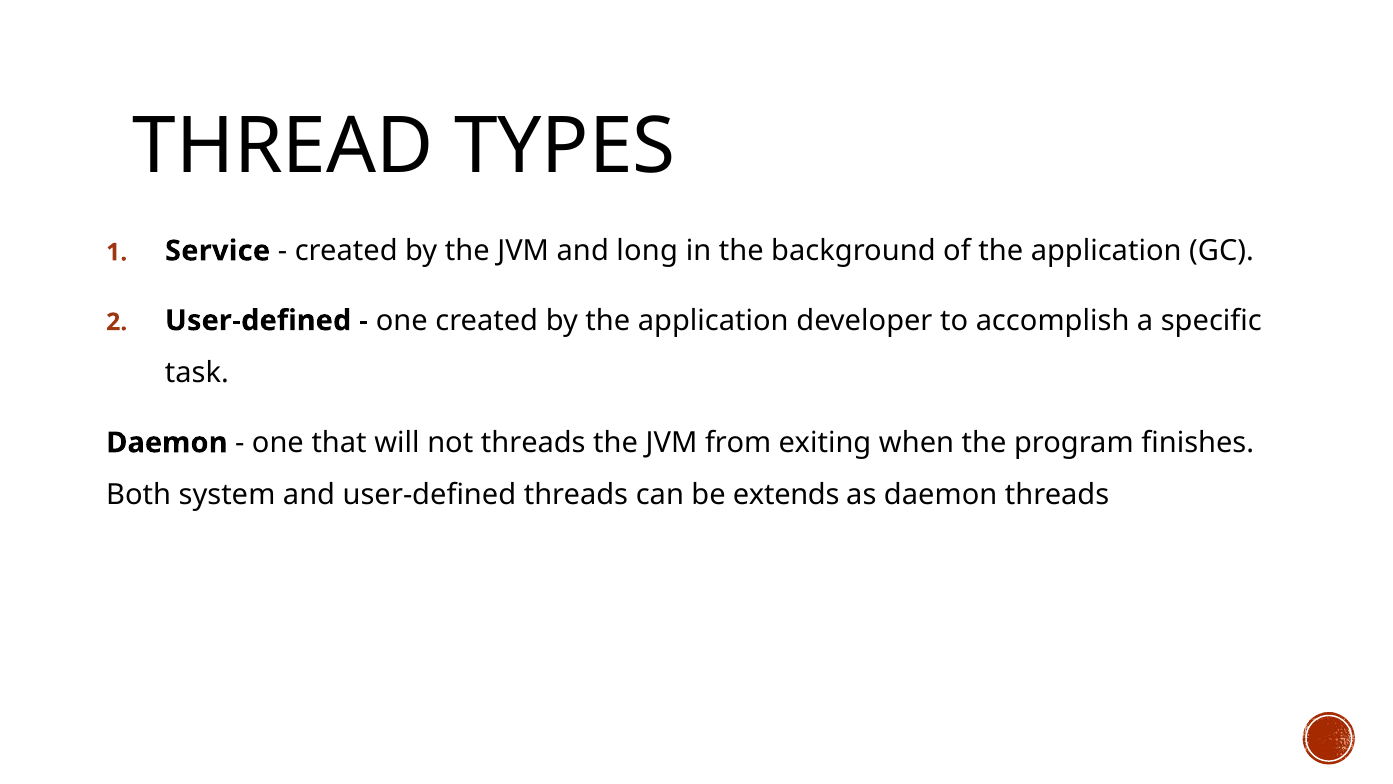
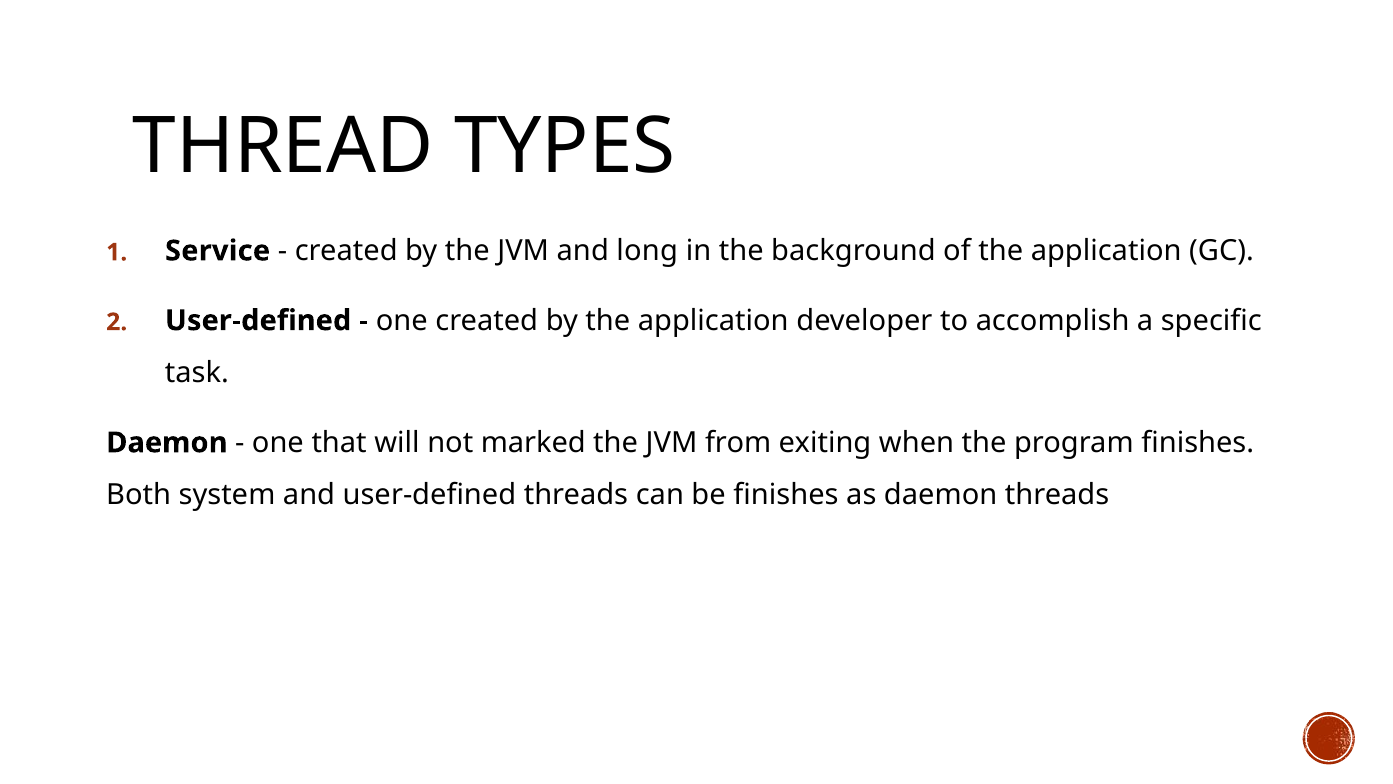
not threads: threads -> marked
be extends: extends -> finishes
